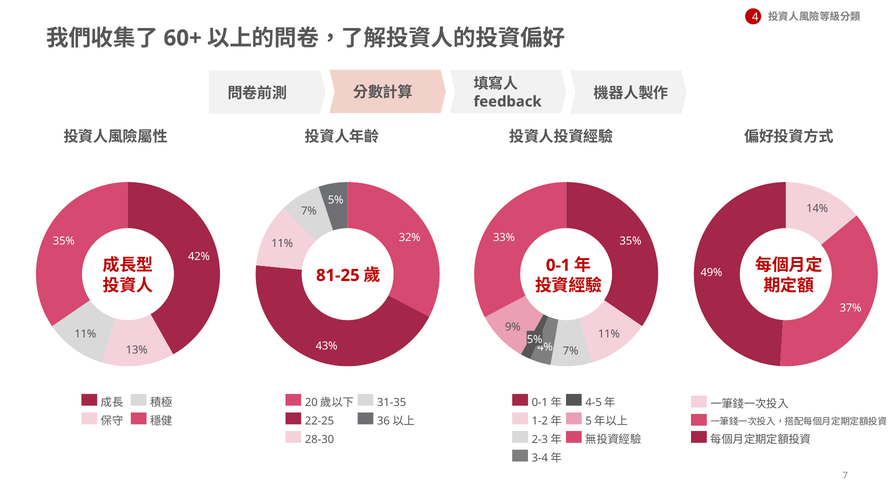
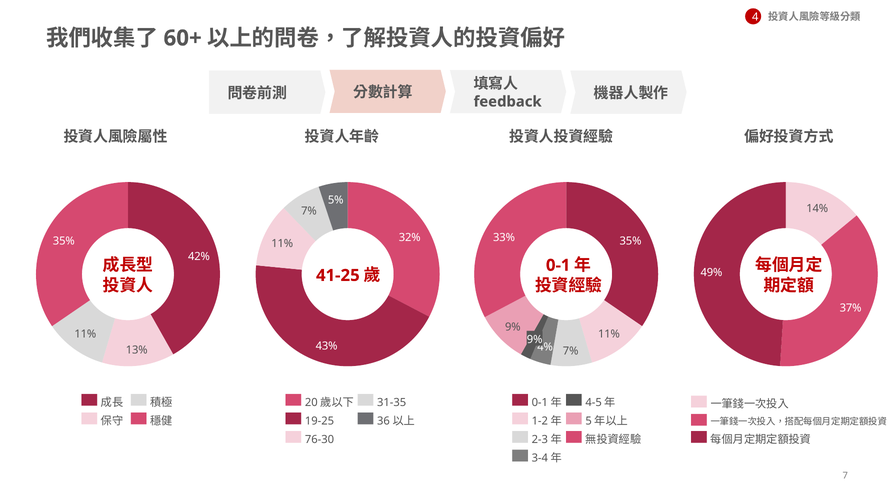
81-25: 81-25 -> 41-25
5% at (535, 339): 5% -> 9%
22-25: 22-25 -> 19-25
28-30: 28-30 -> 76-30
